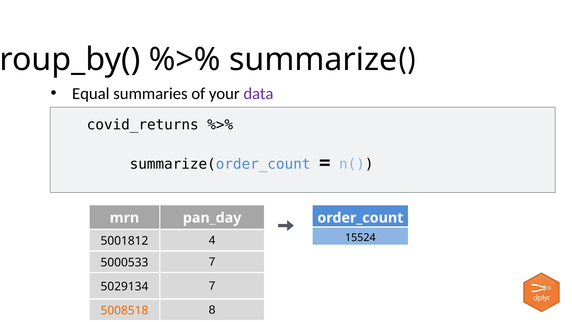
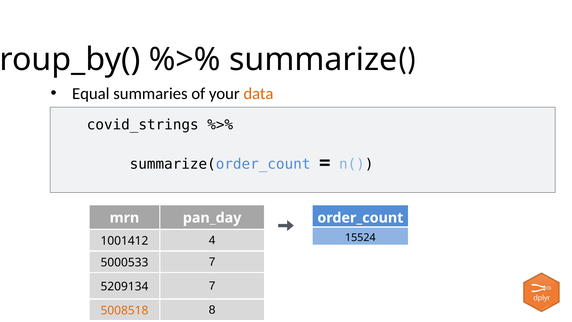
data colour: purple -> orange
covid_returns: covid_returns -> covid_strings
5001812: 5001812 -> 1001412
5029134: 5029134 -> 5209134
